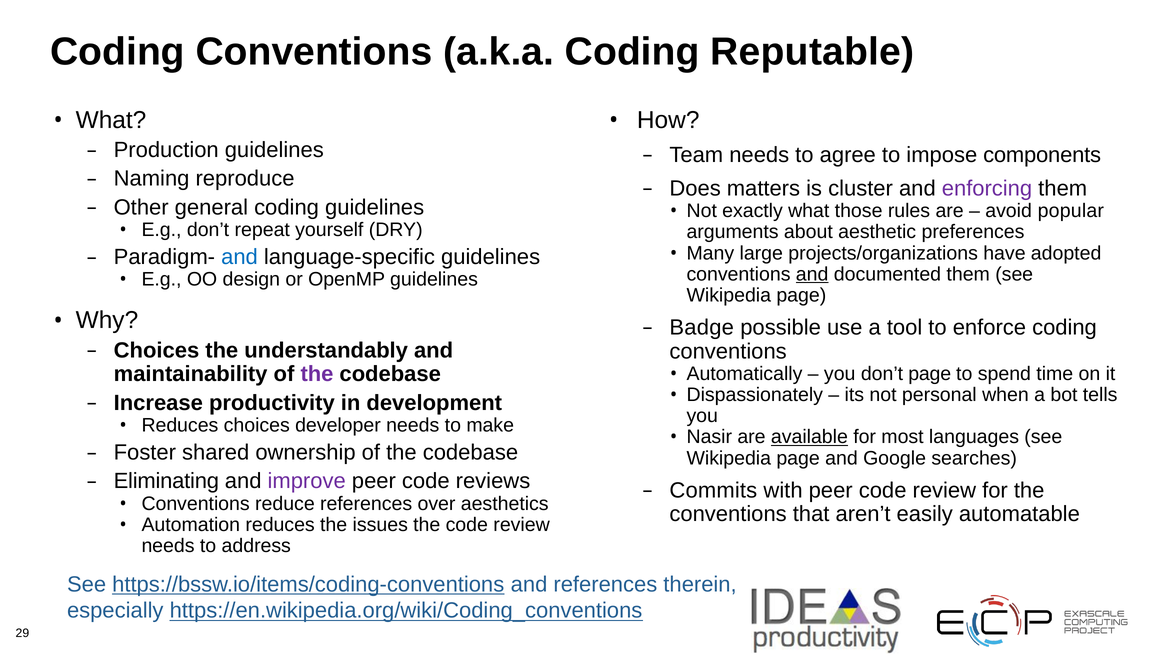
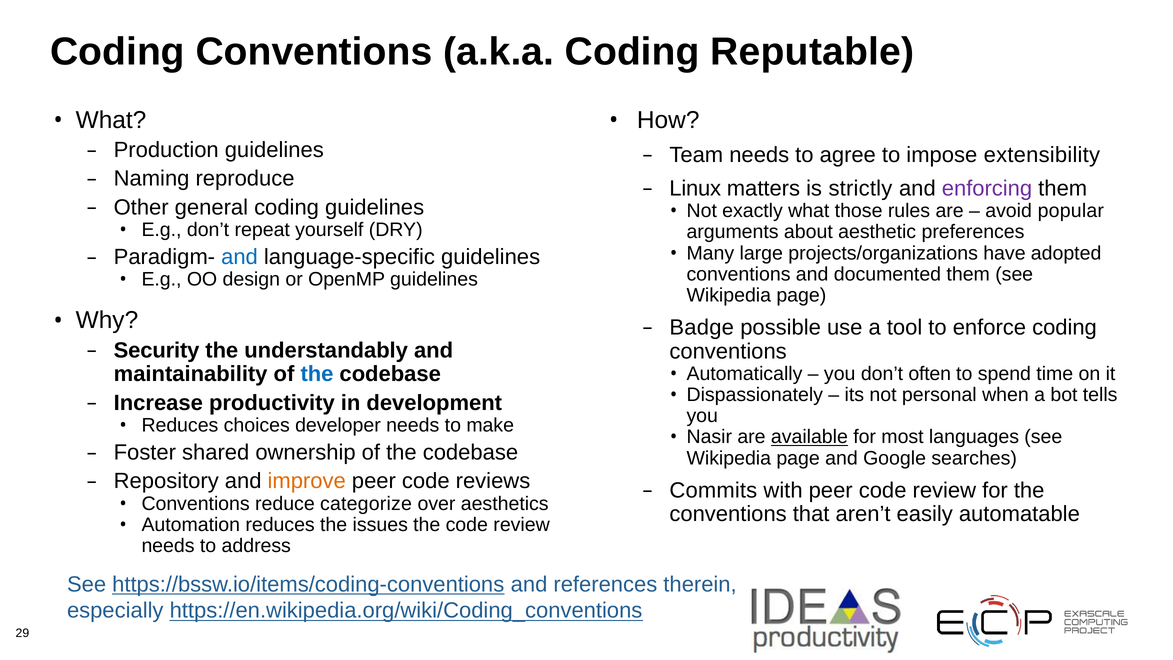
components: components -> extensibility
Does: Does -> Linux
cluster: cluster -> strictly
and at (812, 274) underline: present -> none
Choices at (156, 350): Choices -> Security
the at (317, 374) colour: purple -> blue
don’t page: page -> often
Eliminating: Eliminating -> Repository
improve colour: purple -> orange
reduce references: references -> categorize
